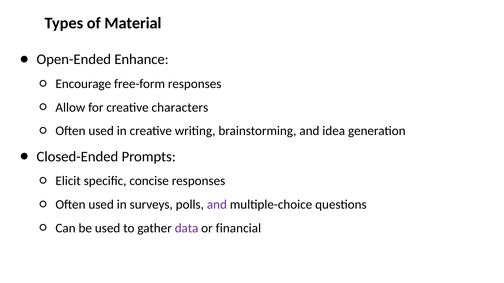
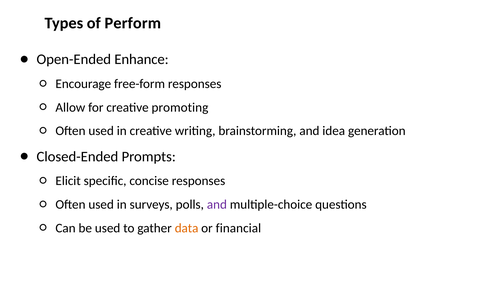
Material: Material -> Perform
characters: characters -> promoting
data colour: purple -> orange
